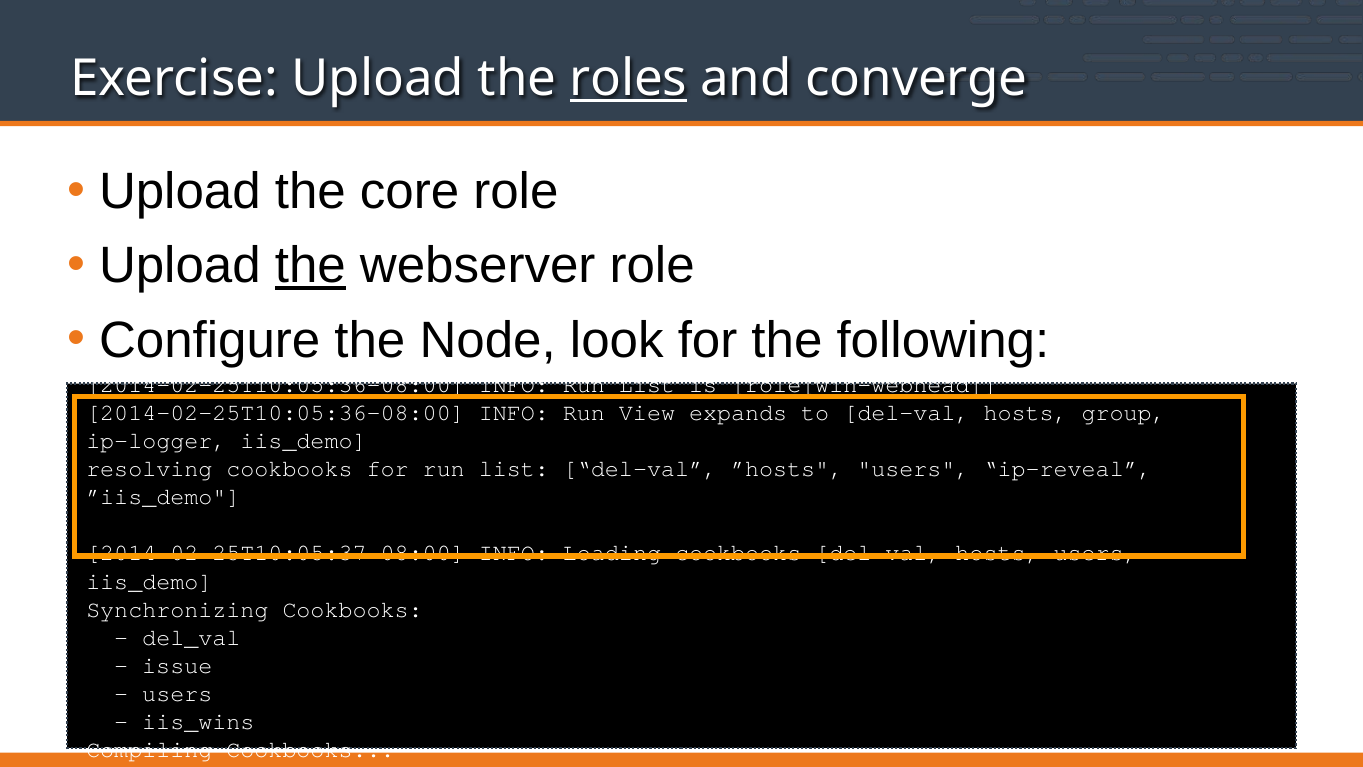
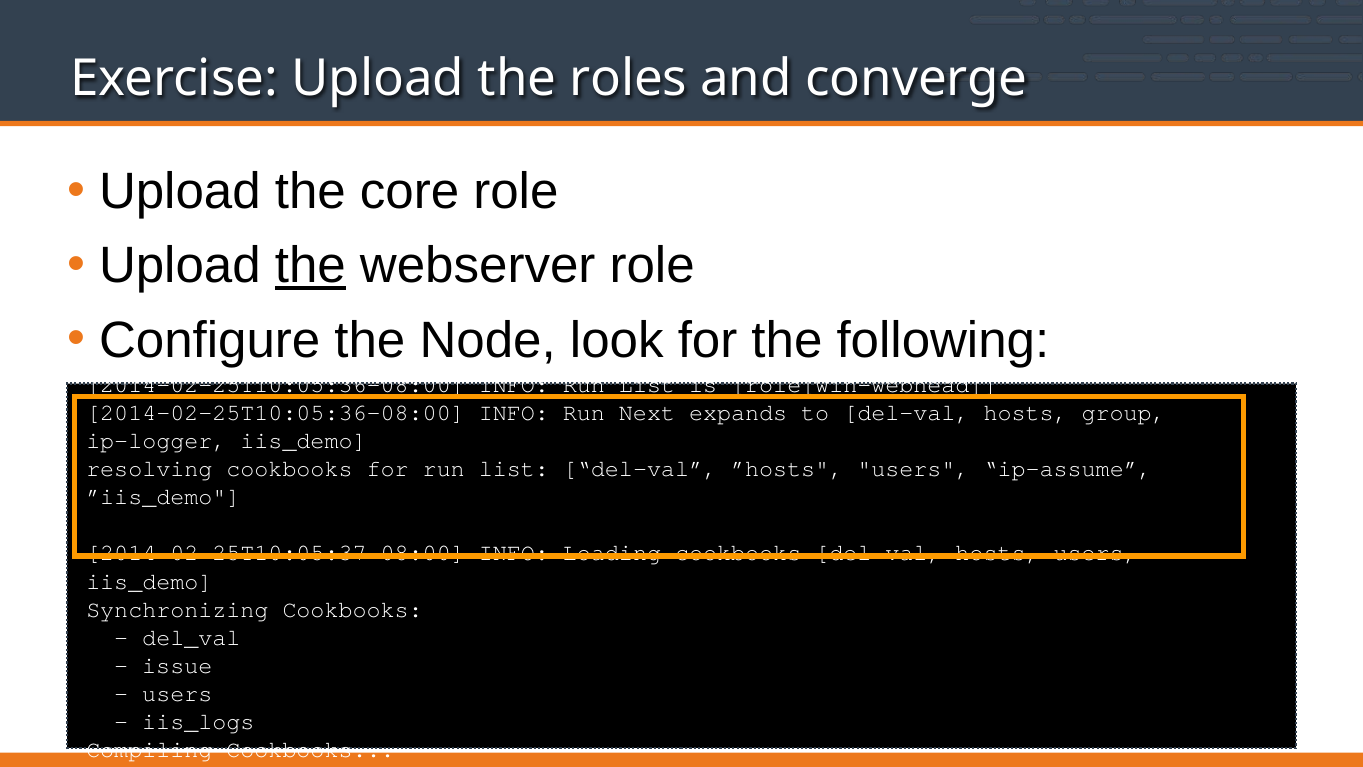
roles underline: present -> none
View: View -> Next
ip-reveal: ip-reveal -> ip-assume
iis_wins: iis_wins -> iis_logs
